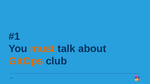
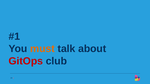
GitOps colour: orange -> red
